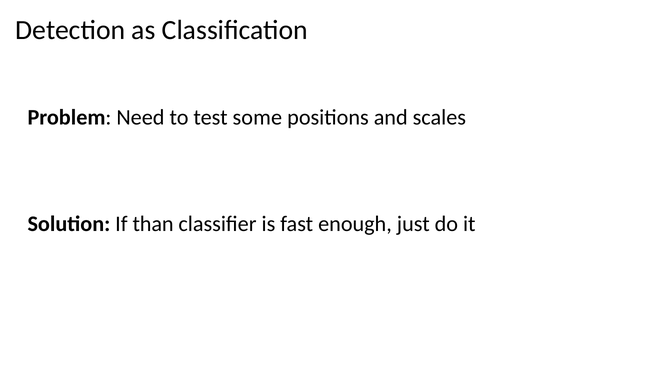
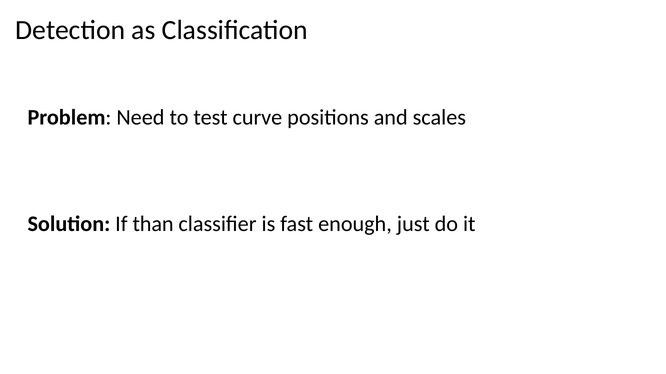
some: some -> curve
